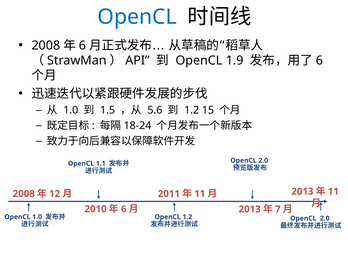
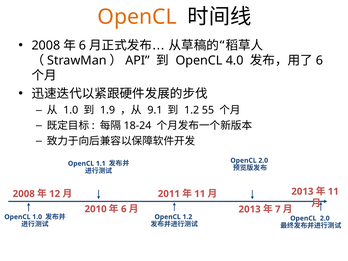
OpenCL at (137, 17) colour: blue -> orange
1.9: 1.9 -> 4.0
1.5: 1.5 -> 1.9
5.6: 5.6 -> 9.1
15: 15 -> 55
